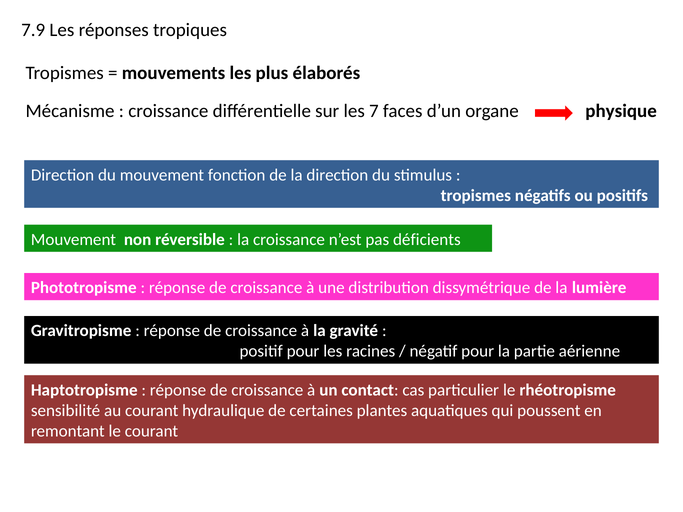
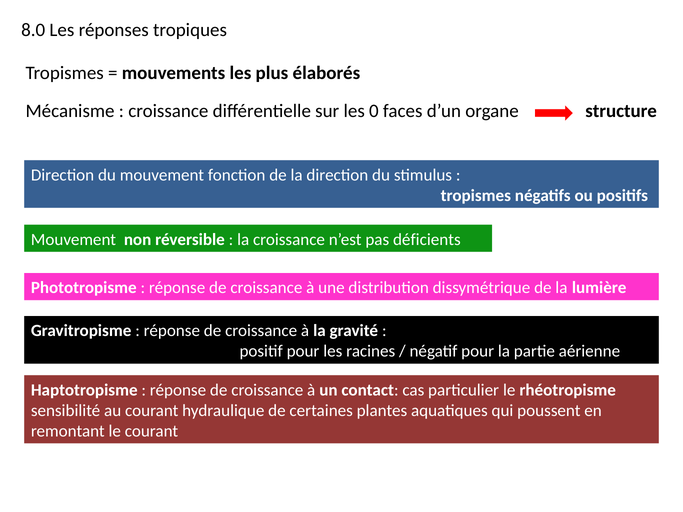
7.9: 7.9 -> 8.0
7: 7 -> 0
physique: physique -> structure
